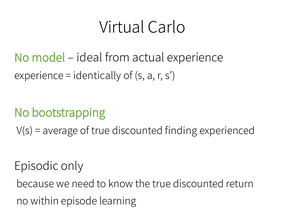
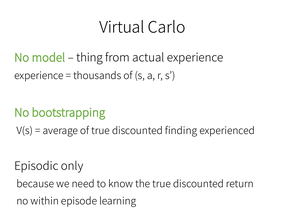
ideal: ideal -> thing
identically: identically -> thousands
